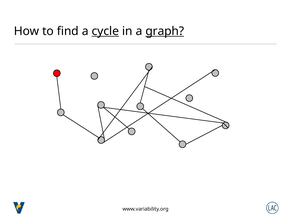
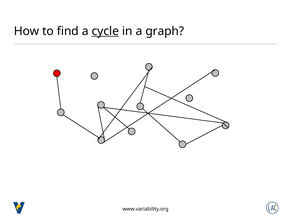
graph underline: present -> none
